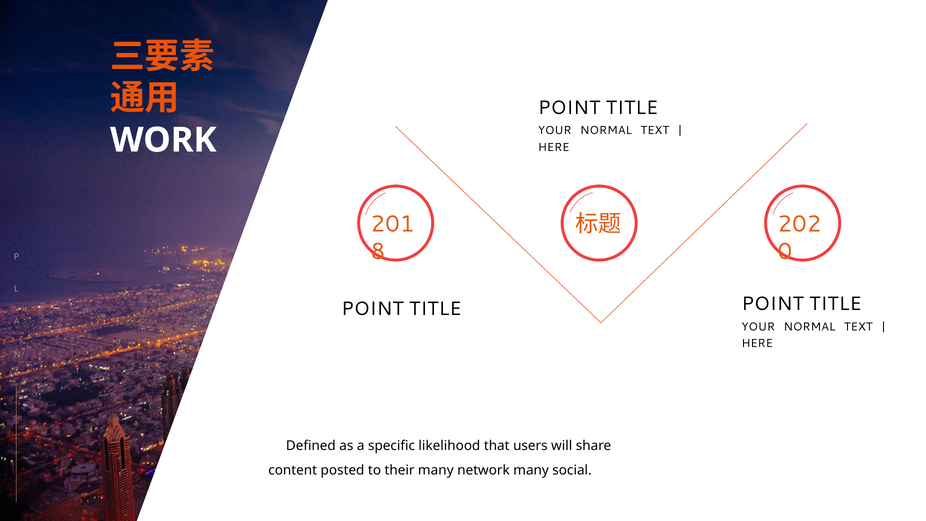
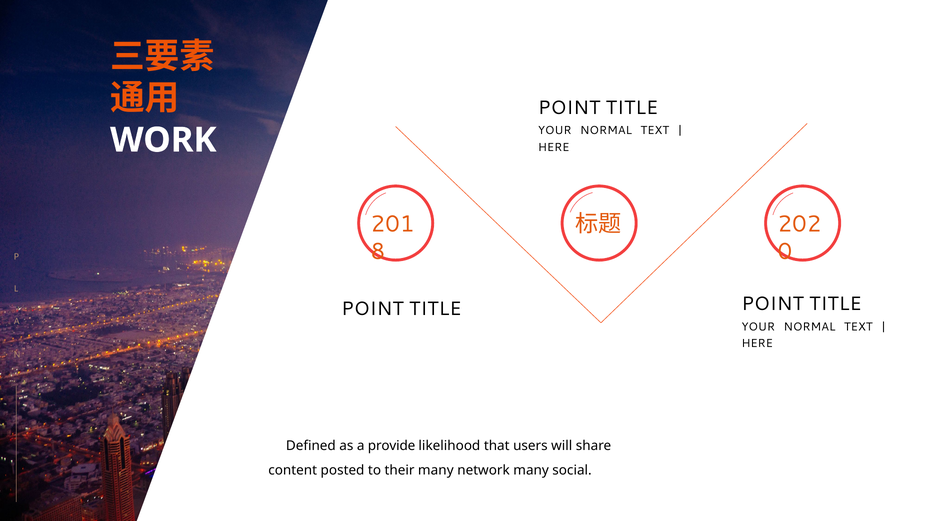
specific: specific -> provide
